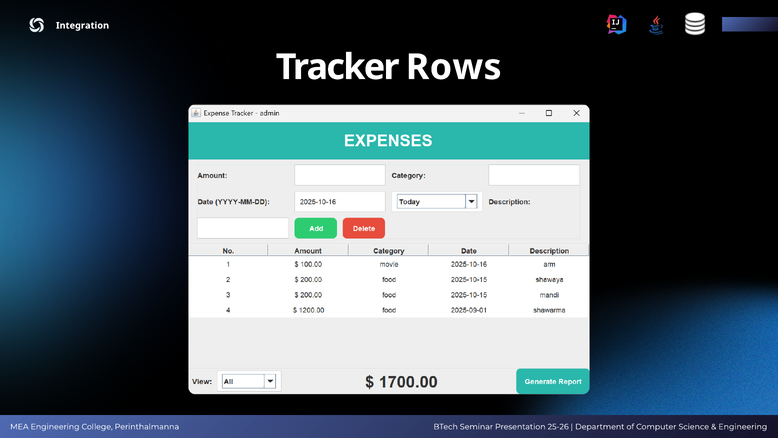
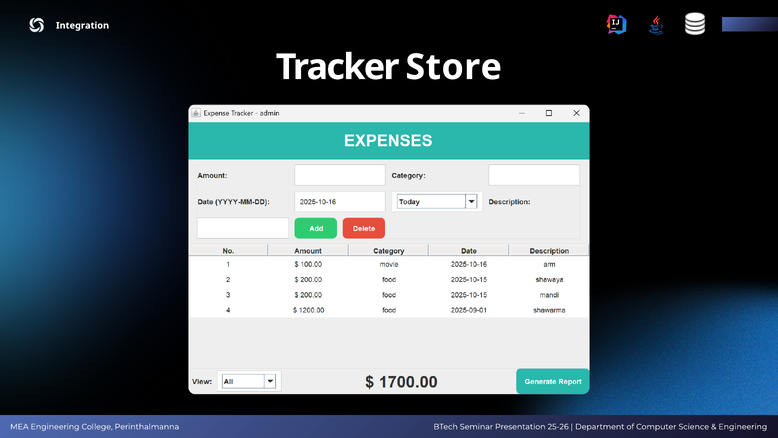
Rows: Rows -> Store
